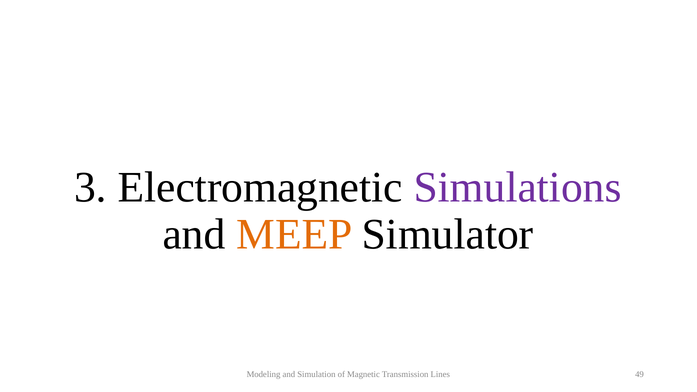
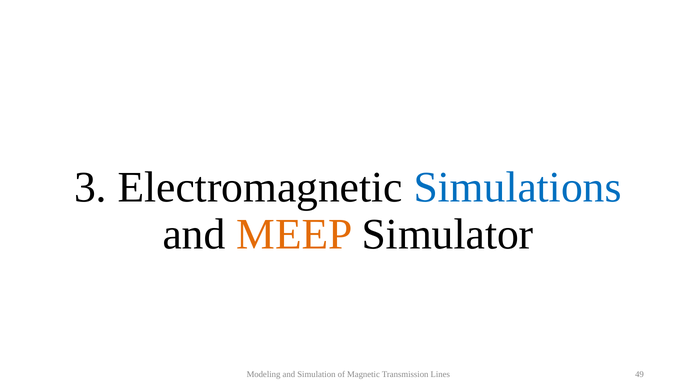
Simulations colour: purple -> blue
